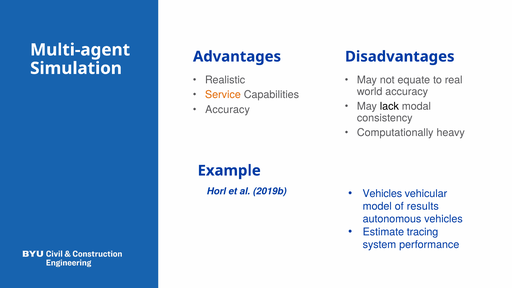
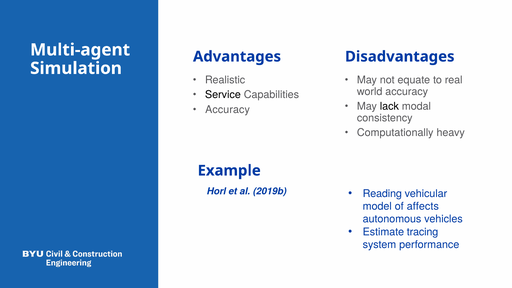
Service colour: orange -> black
Vehicles at (382, 193): Vehicles -> Reading
results: results -> affects
